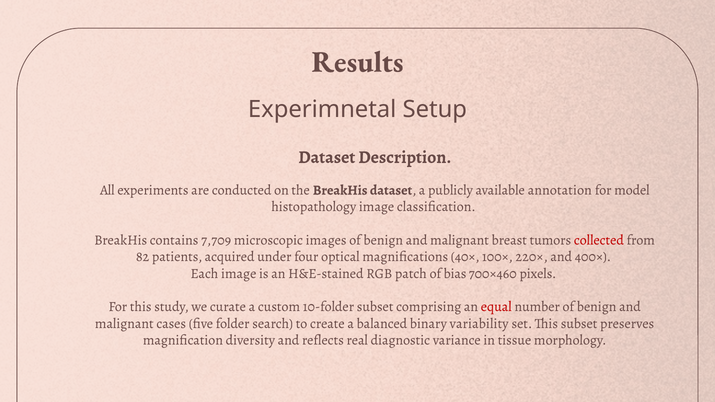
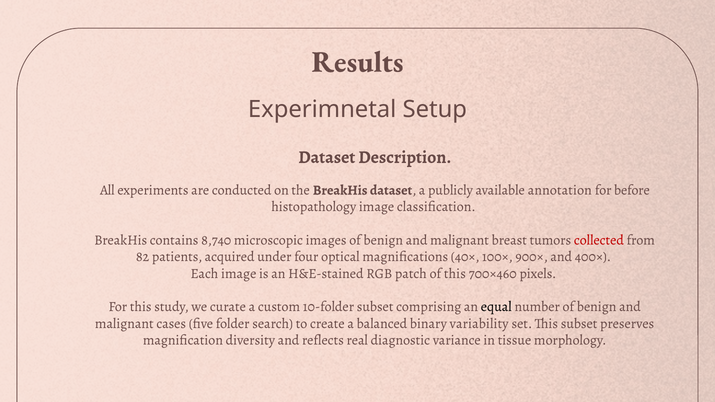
model: model -> before
7,709: 7,709 -> 8,740
220×: 220× -> 900×
of bias: bias -> this
equal colour: red -> black
